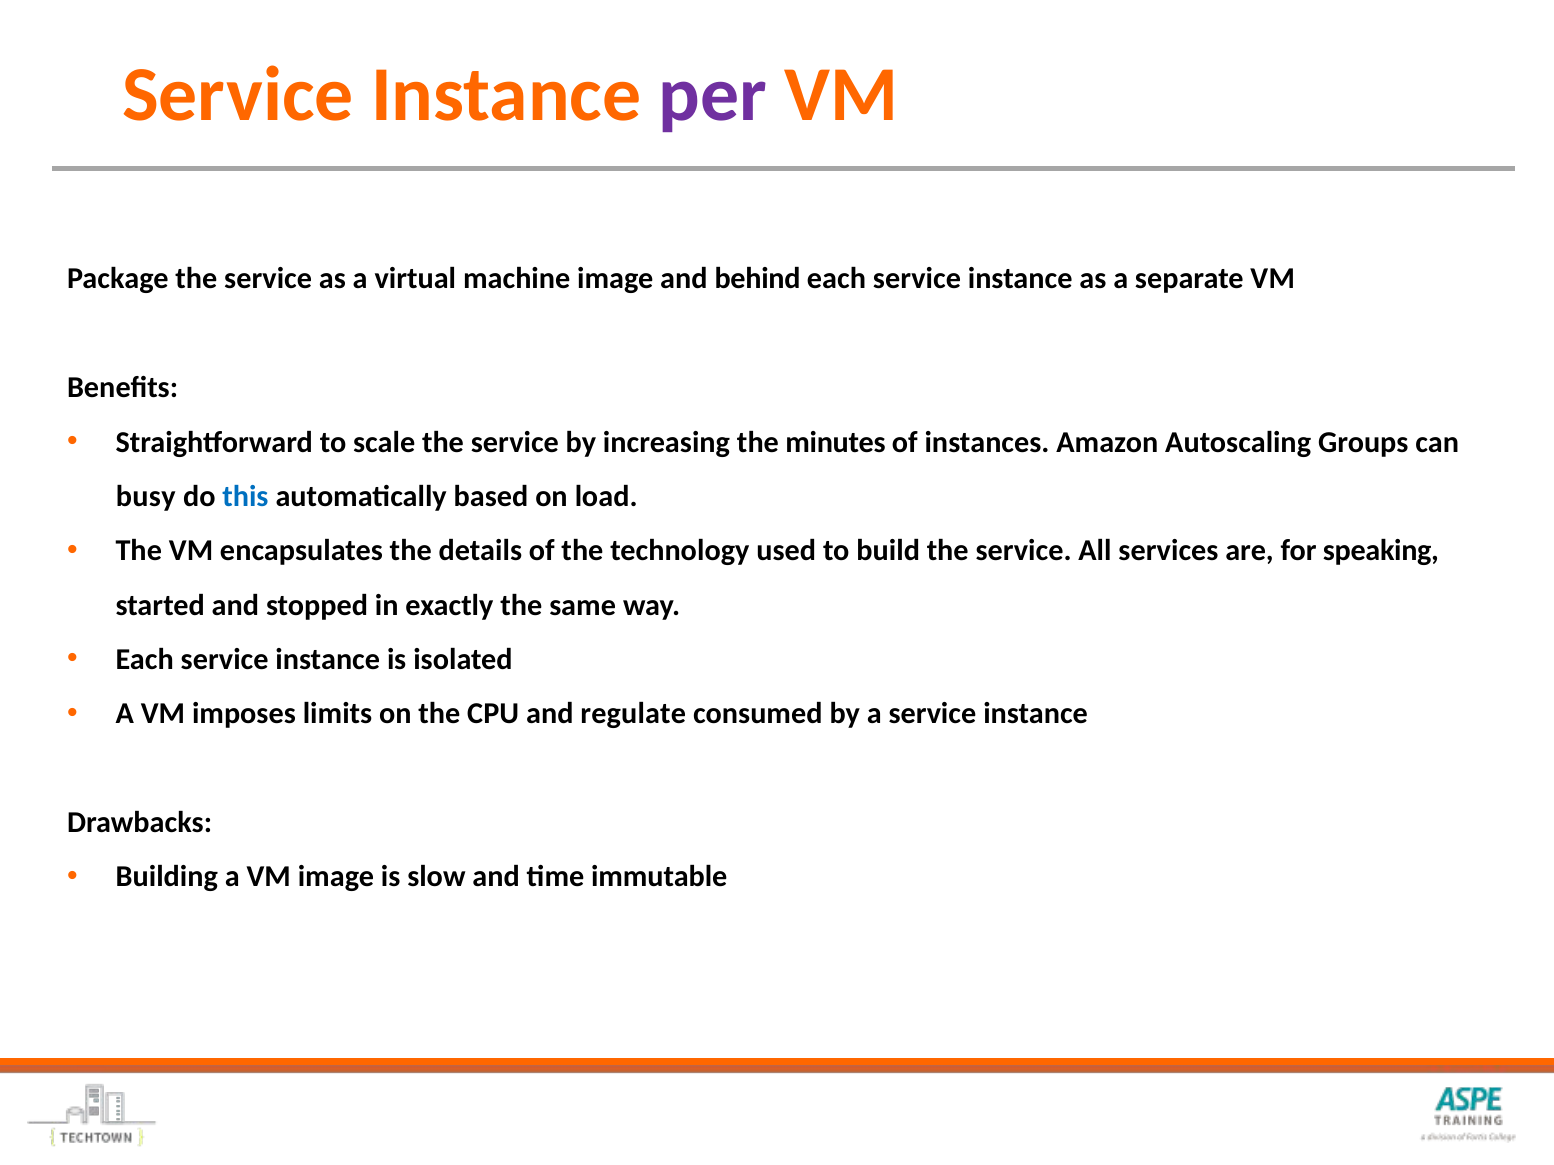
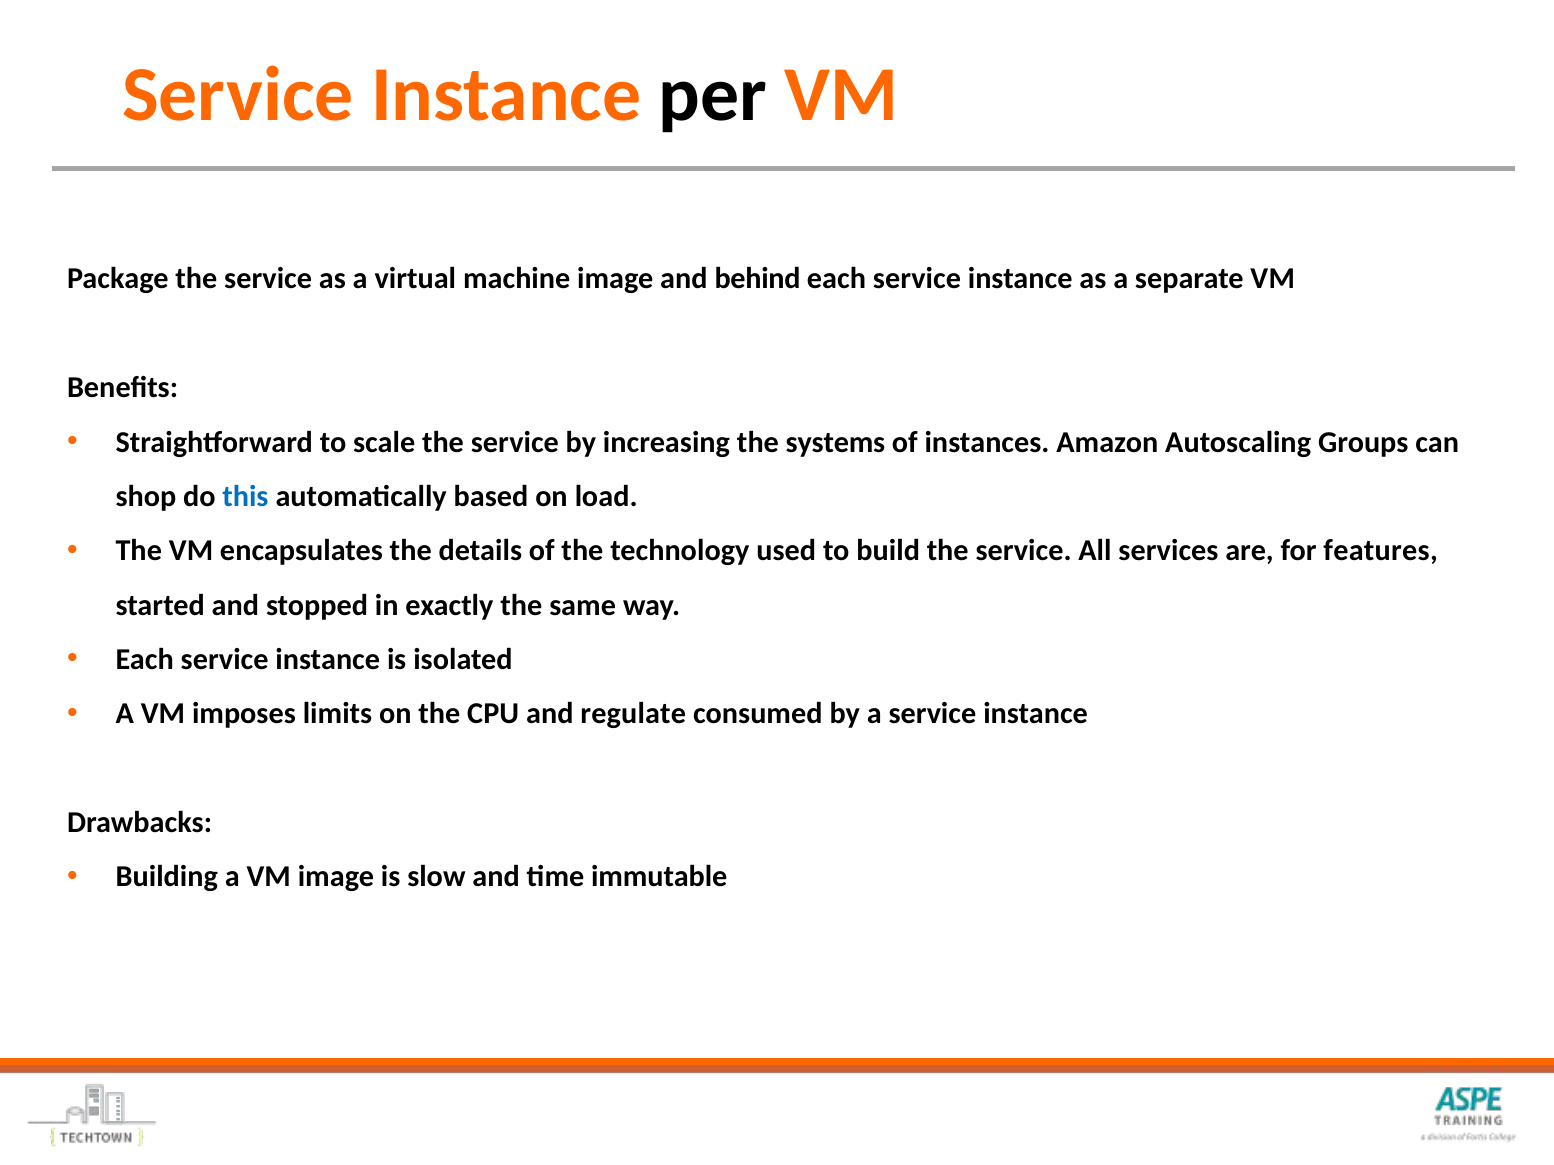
per colour: purple -> black
minutes: minutes -> systems
busy: busy -> shop
speaking: speaking -> features
